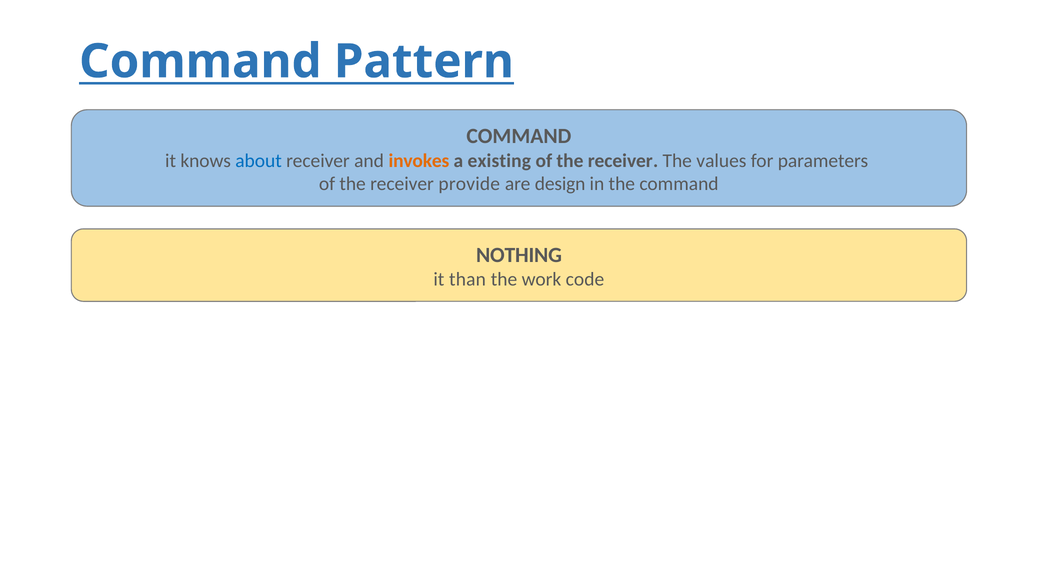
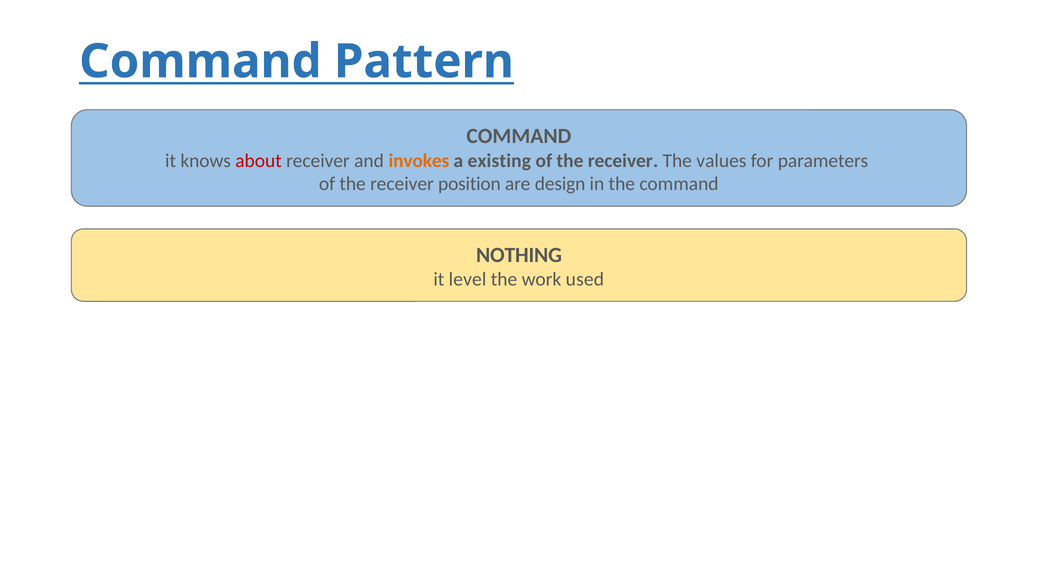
about colour: blue -> red
provide: provide -> position
than: than -> level
code: code -> used
